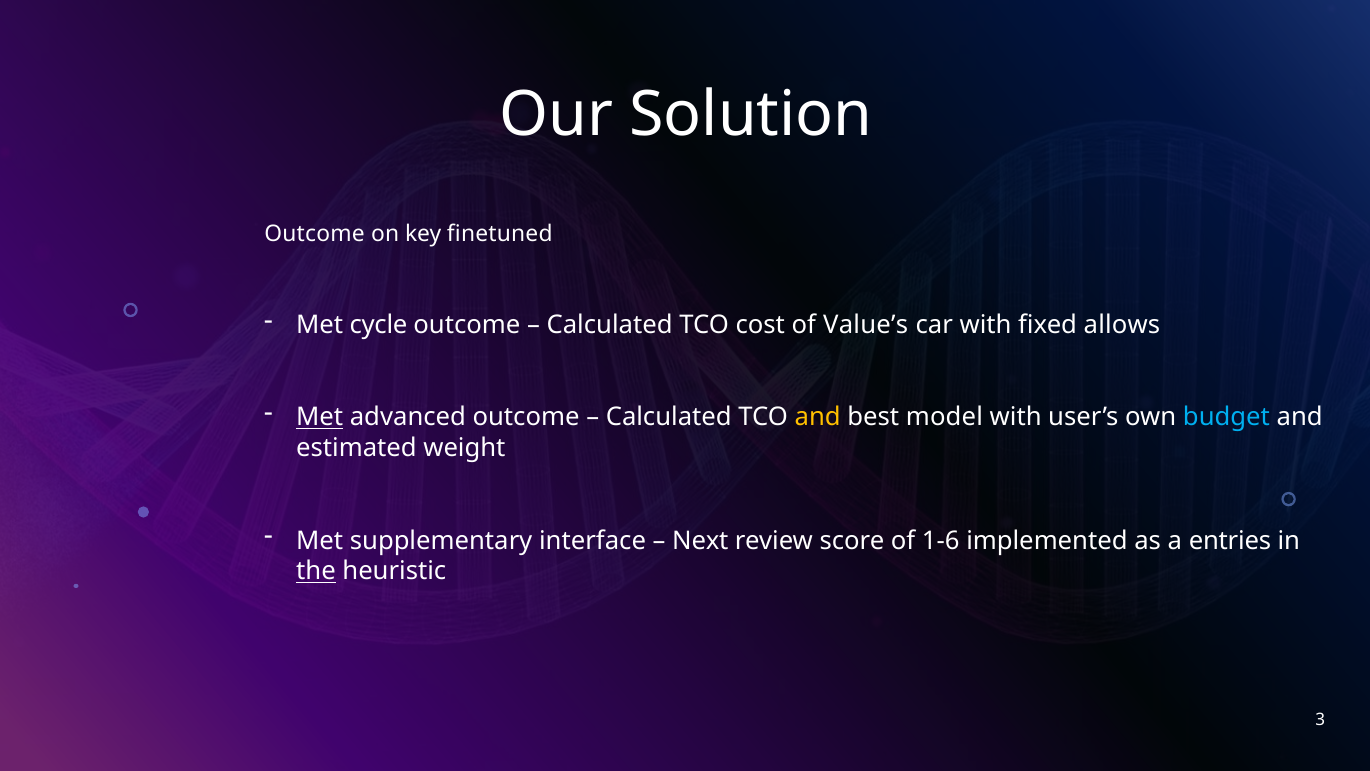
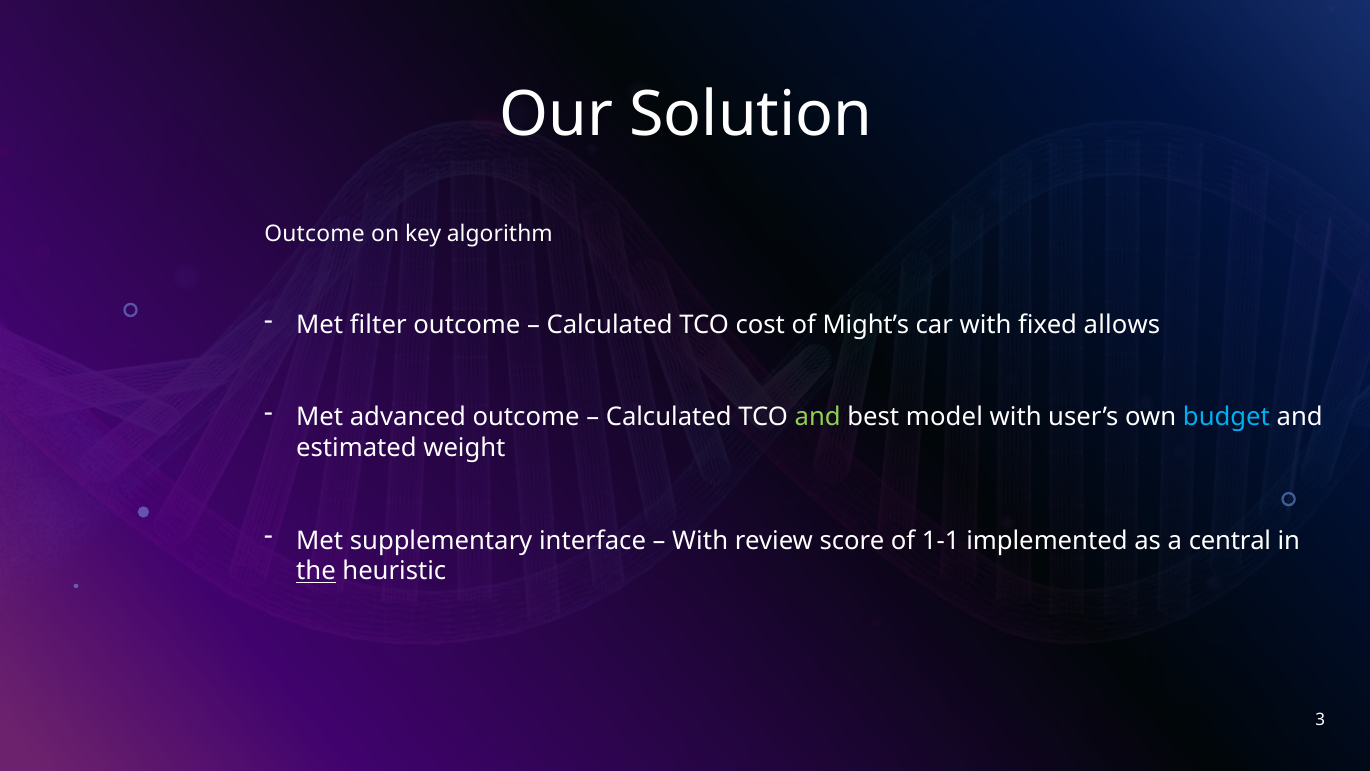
finetuned: finetuned -> algorithm
cycle: cycle -> filter
Value’s: Value’s -> Might’s
Met at (320, 417) underline: present -> none
and at (818, 417) colour: yellow -> light green
Next at (700, 540): Next -> With
1-6: 1-6 -> 1-1
entries: entries -> central
